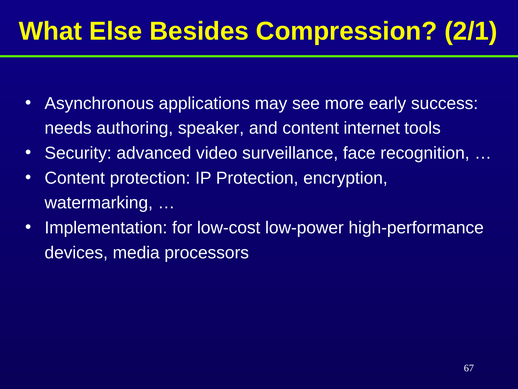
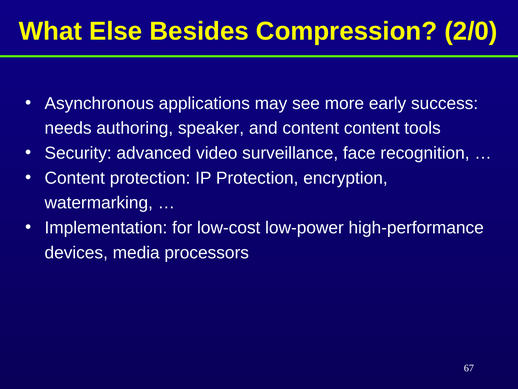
2/1: 2/1 -> 2/0
content internet: internet -> content
